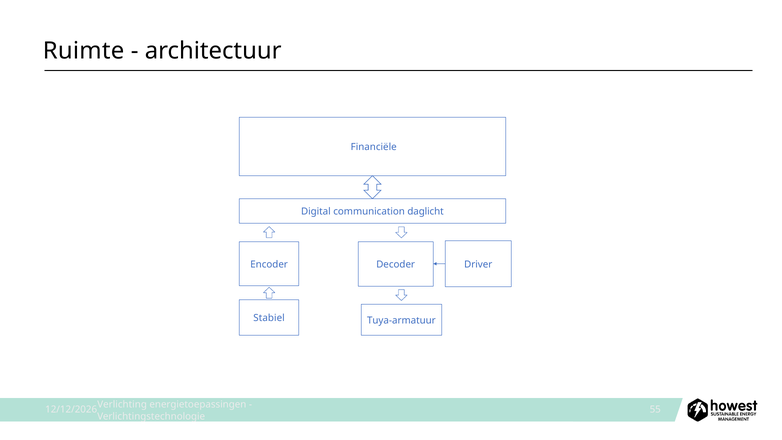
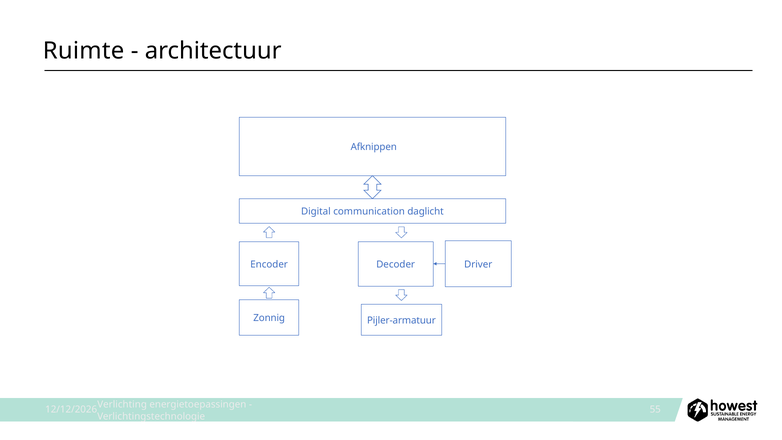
Financiële: Financiële -> Afknippen
Stabiel: Stabiel -> Zonnig
Tuya-armatuur: Tuya-armatuur -> Pijler-armatuur
